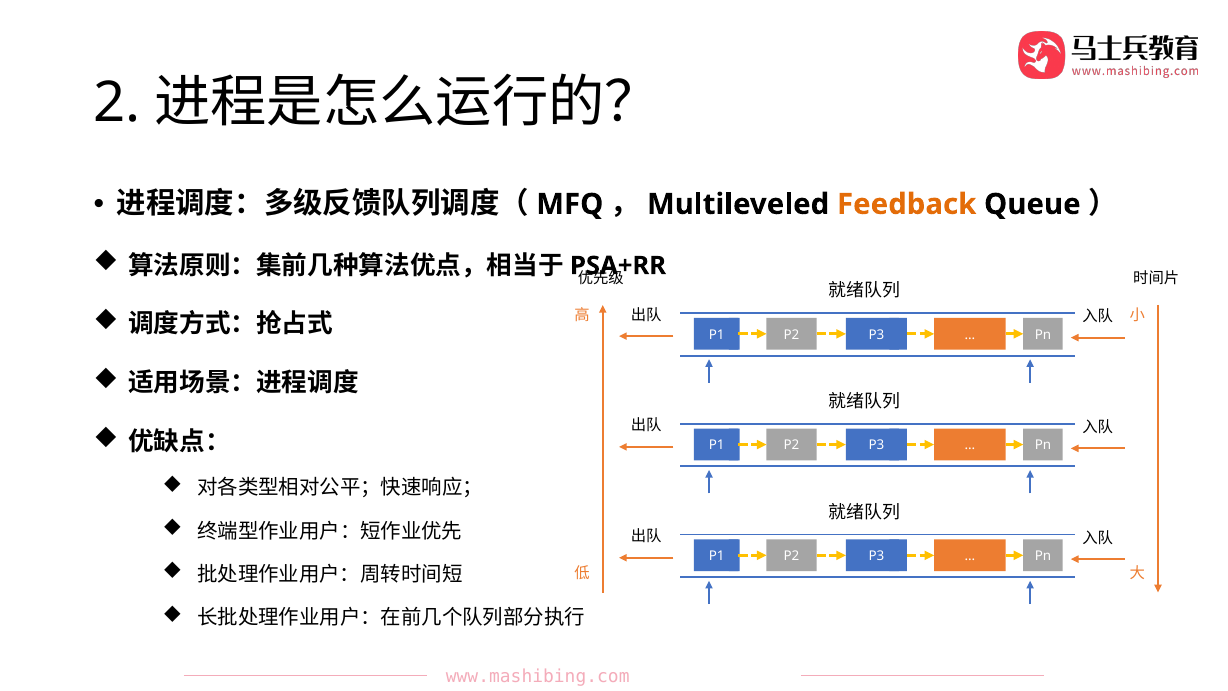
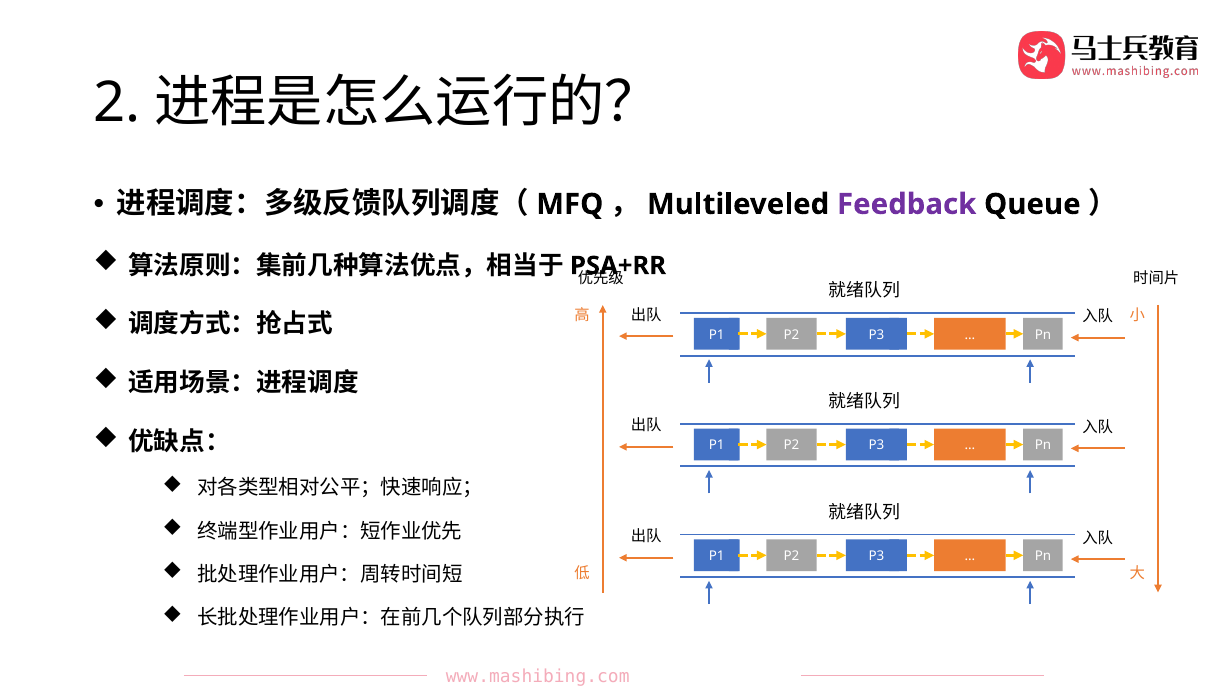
Feedback colour: orange -> purple
